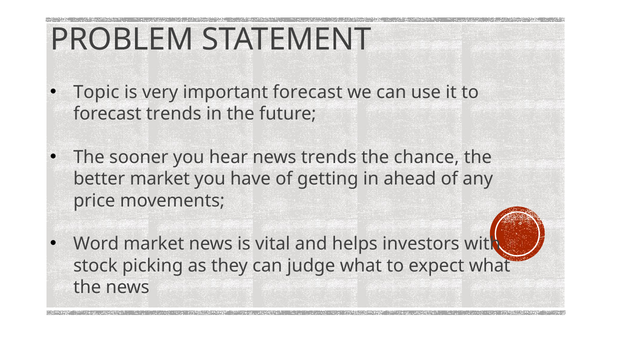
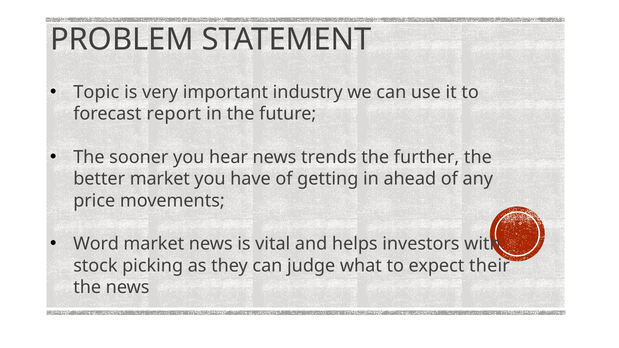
important forecast: forecast -> industry
forecast trends: trends -> report
chance: chance -> further
expect what: what -> their
